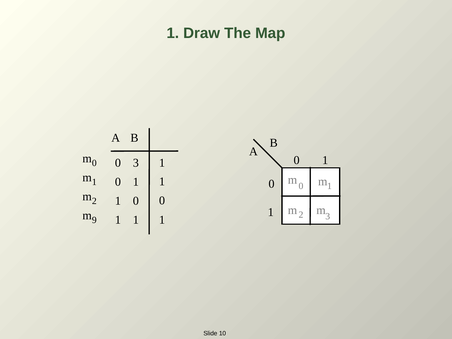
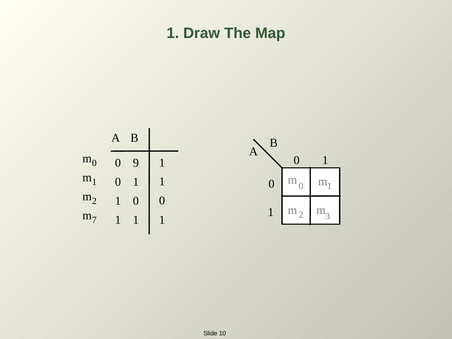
0 3: 3 -> 9
9: 9 -> 7
